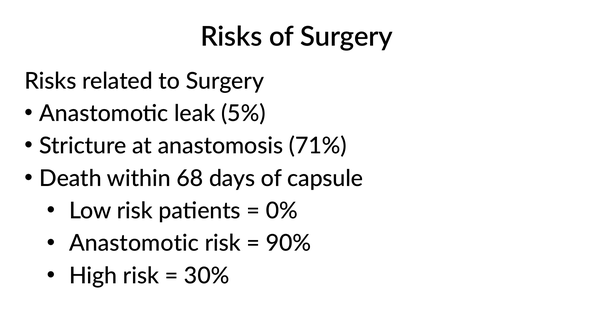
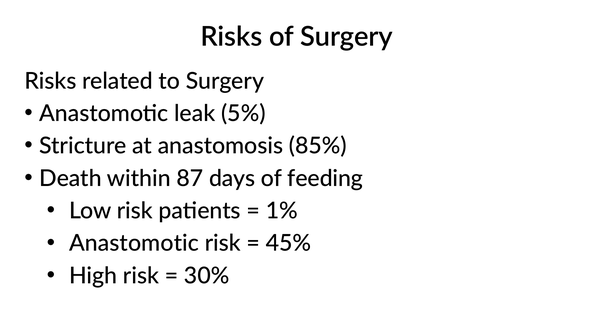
71%: 71% -> 85%
68: 68 -> 87
capsule: capsule -> feeding
0%: 0% -> 1%
90%: 90% -> 45%
